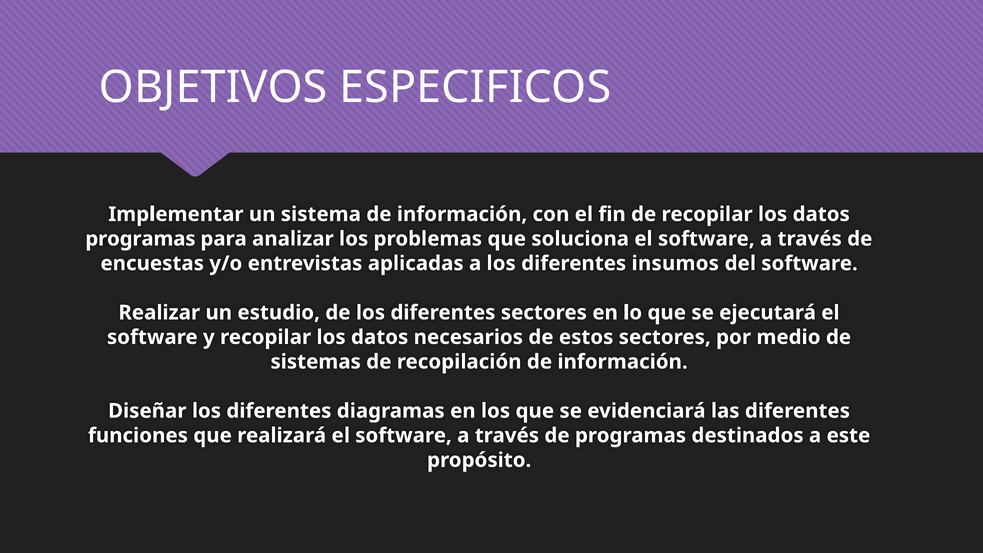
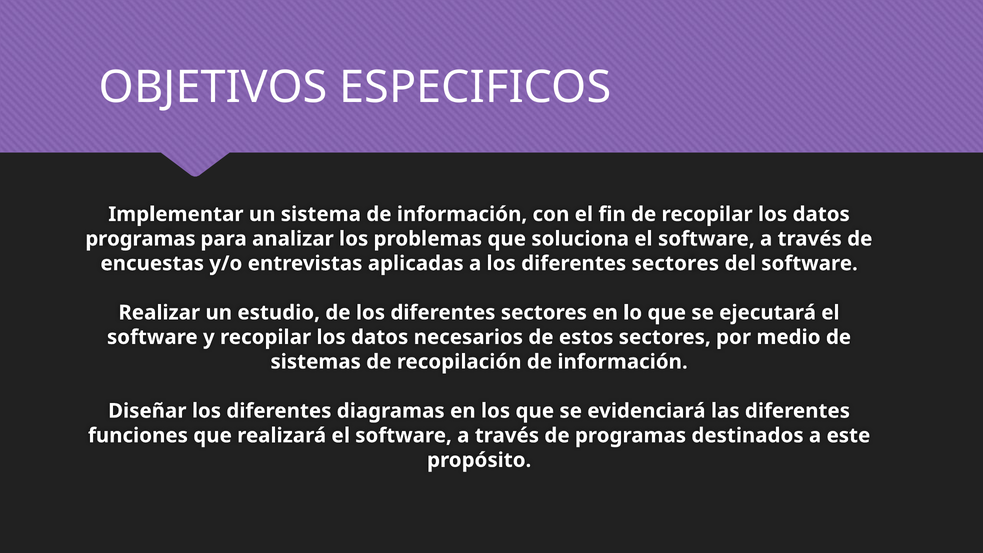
a los diferentes insumos: insumos -> sectores
